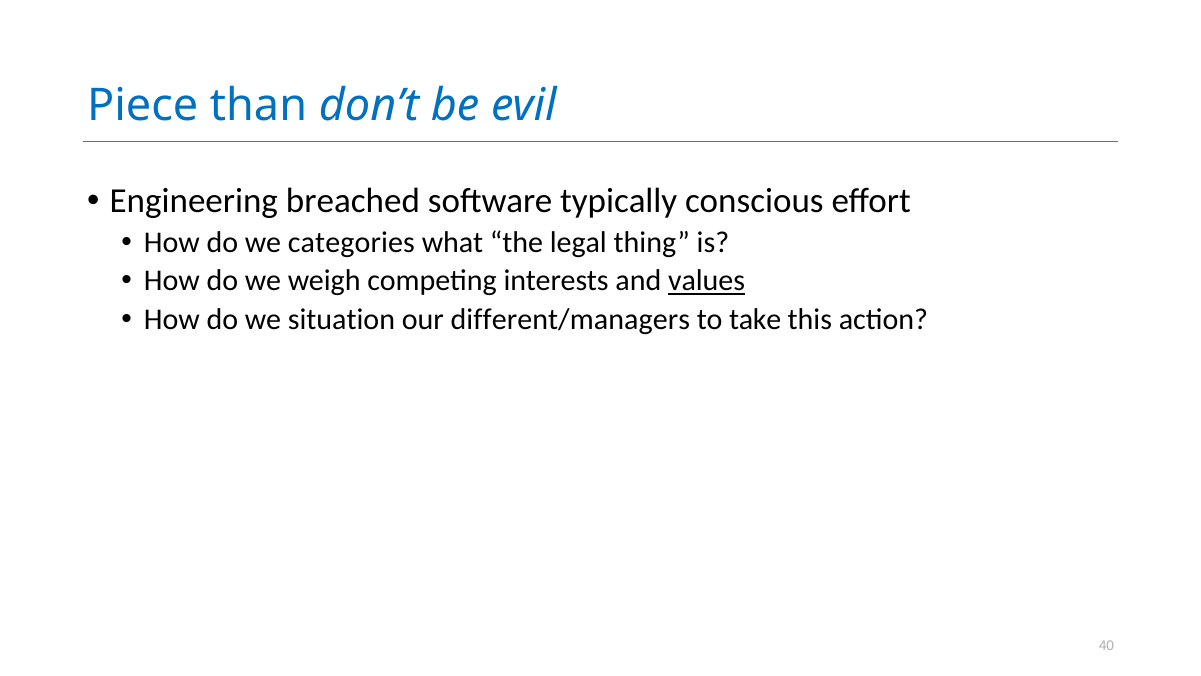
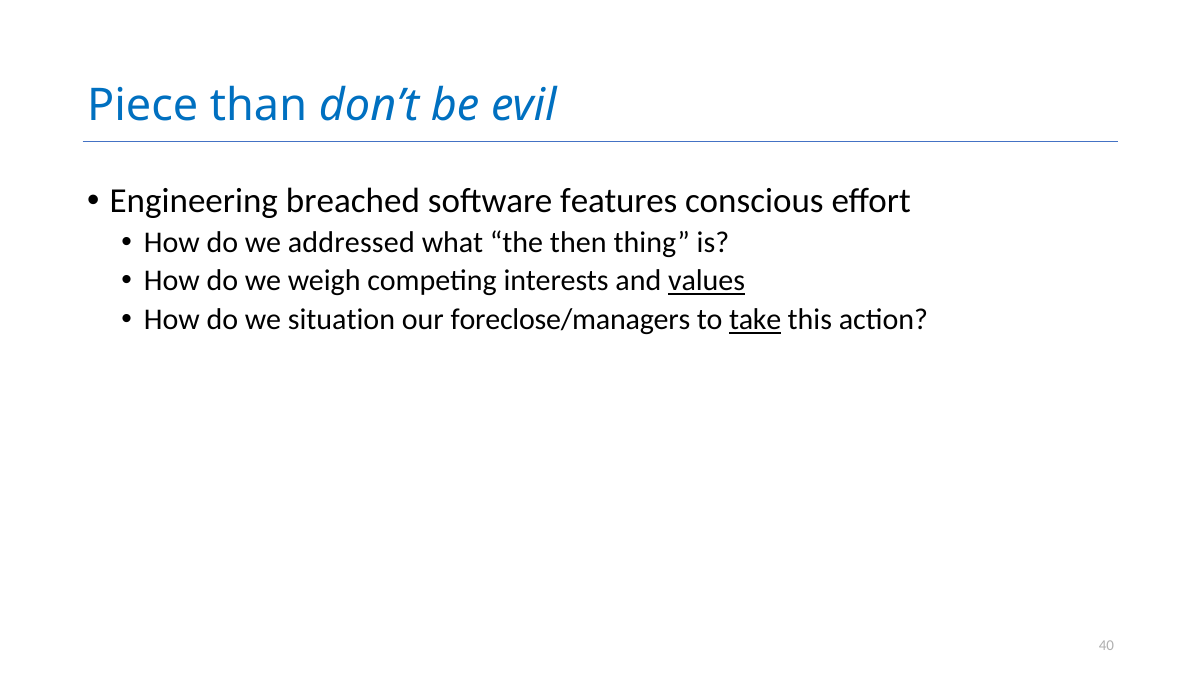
typically: typically -> features
categories: categories -> addressed
legal: legal -> then
different/managers: different/managers -> foreclose/managers
take underline: none -> present
